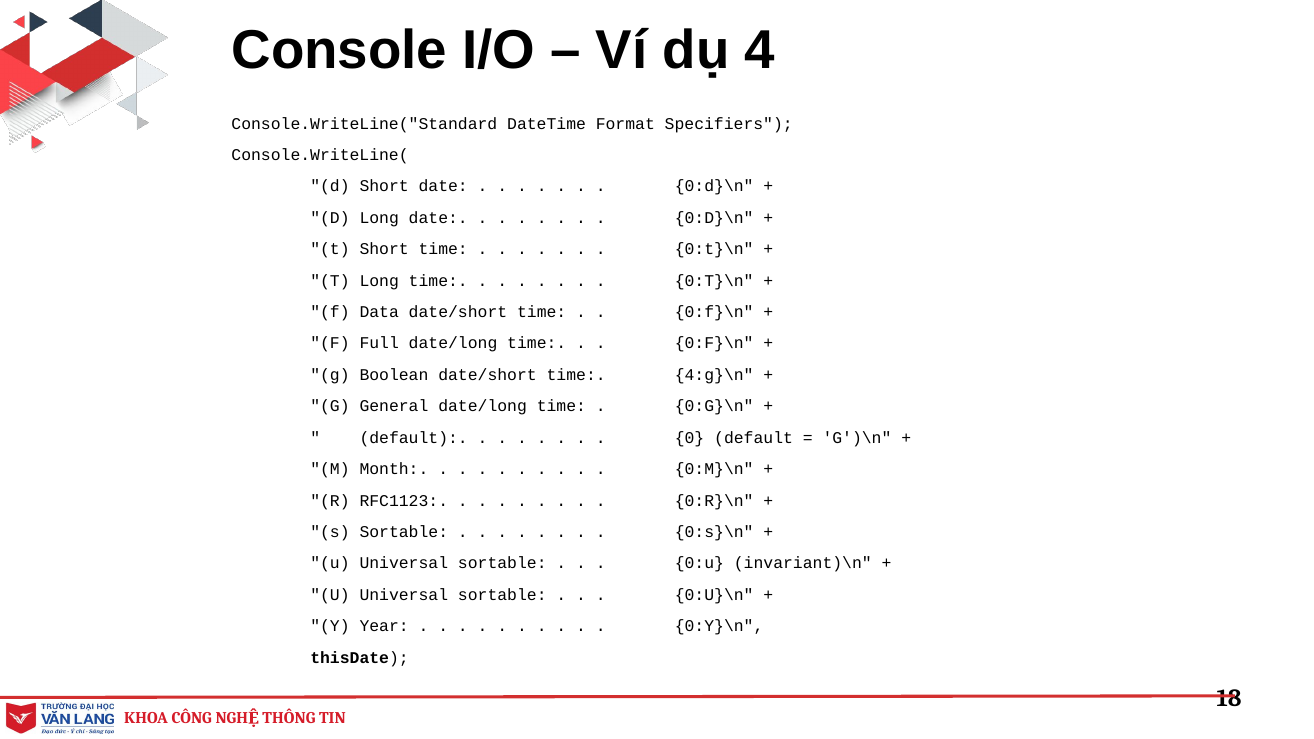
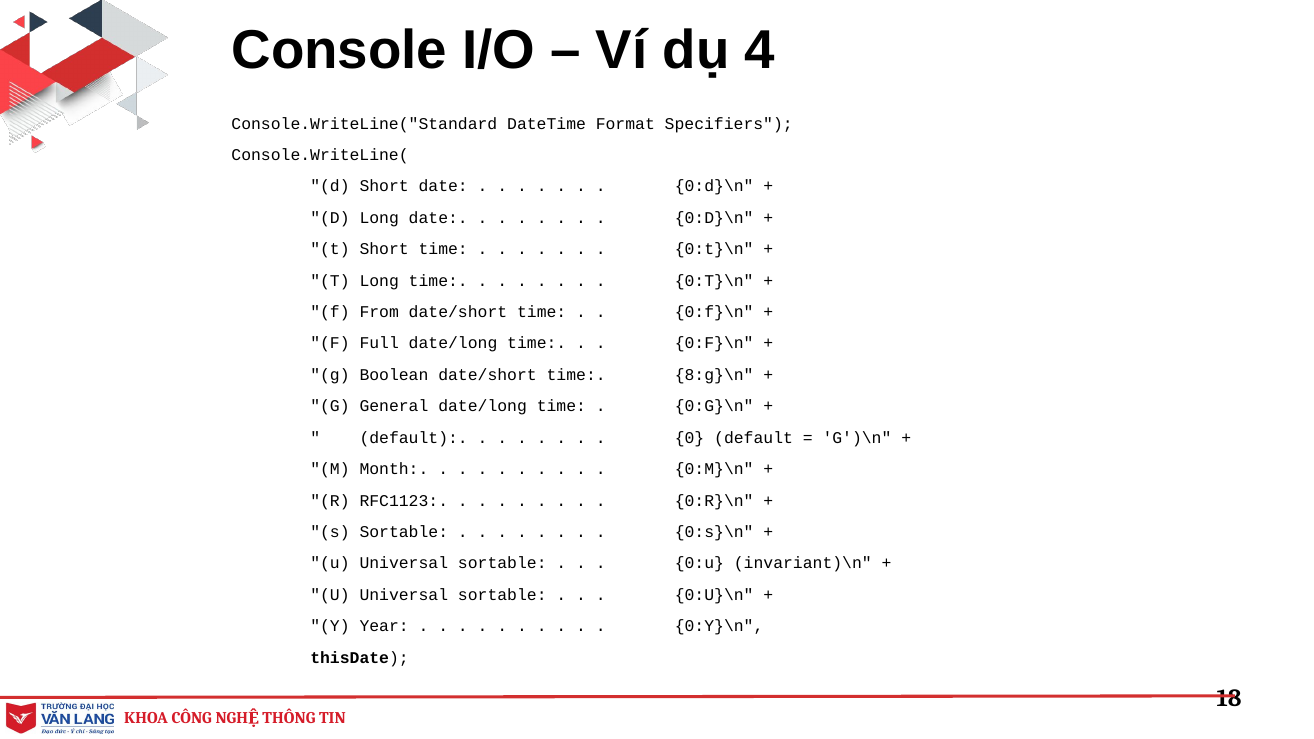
Data: Data -> From
4:g}\n: 4:g}\n -> 8:g}\n
